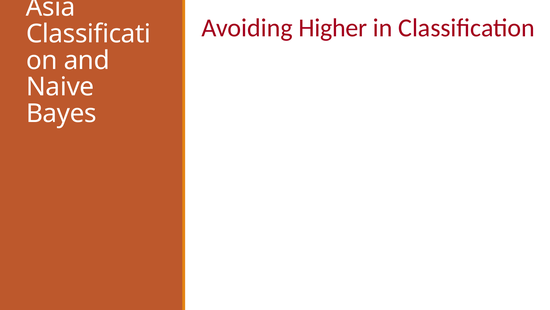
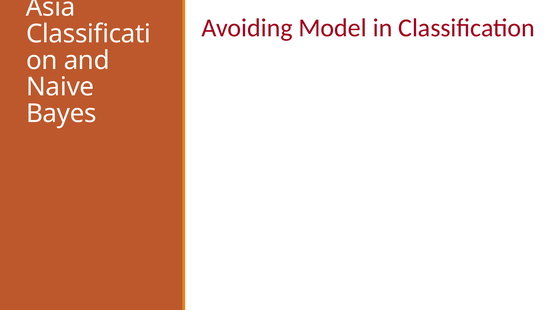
Higher: Higher -> Model
